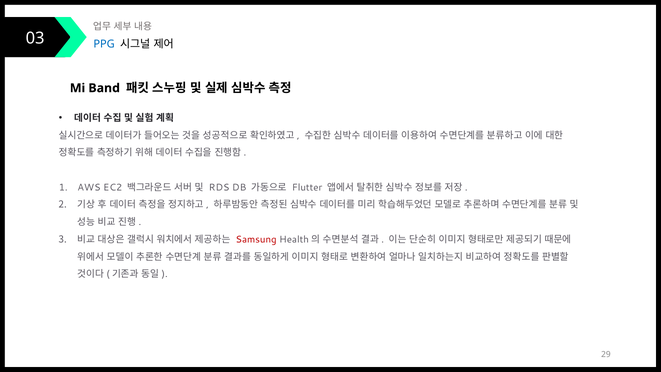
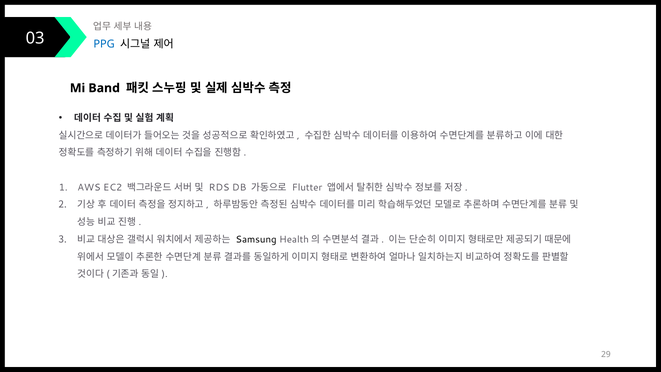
Samsung colour: red -> black
